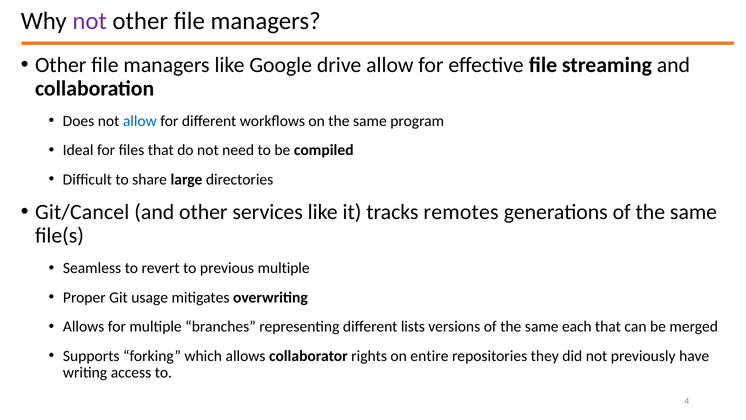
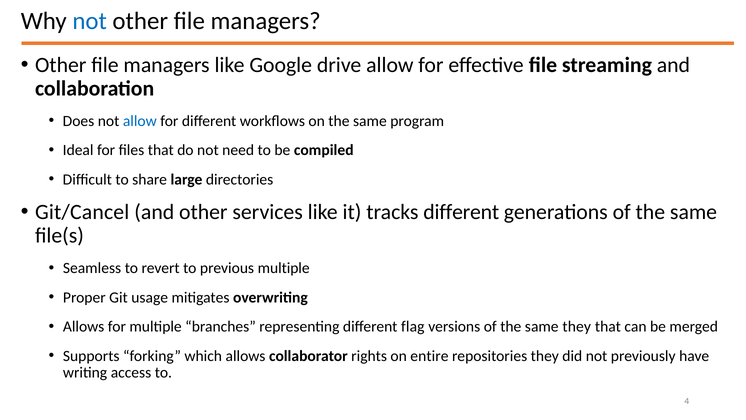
not at (90, 21) colour: purple -> blue
tracks remotes: remotes -> different
lists: lists -> flag
same each: each -> they
